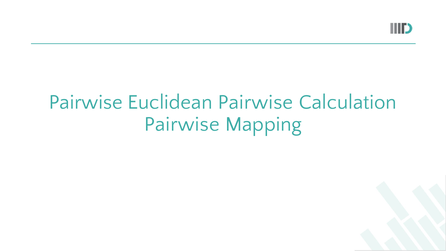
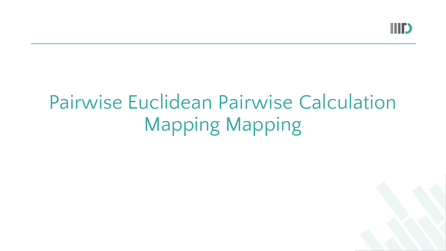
Pairwise at (182, 124): Pairwise -> Mapping
